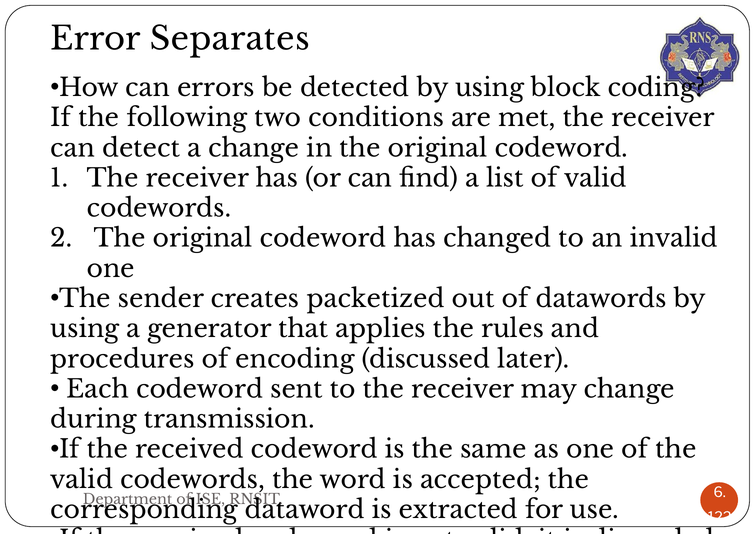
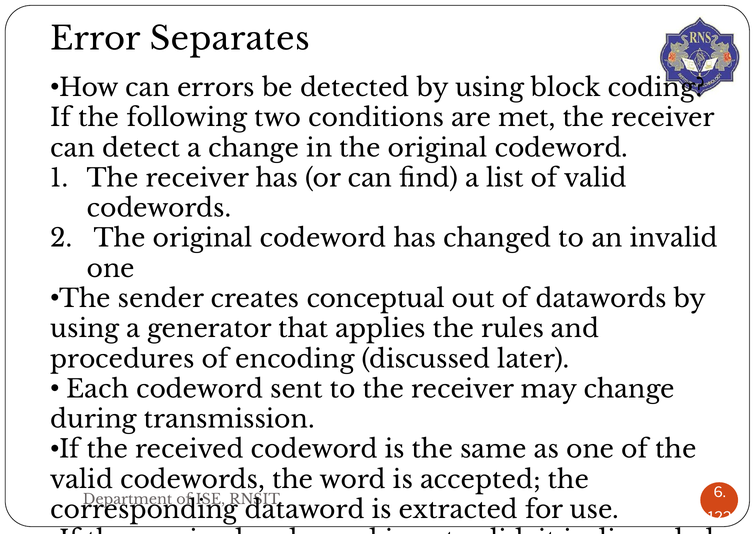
packetized: packetized -> conceptual
